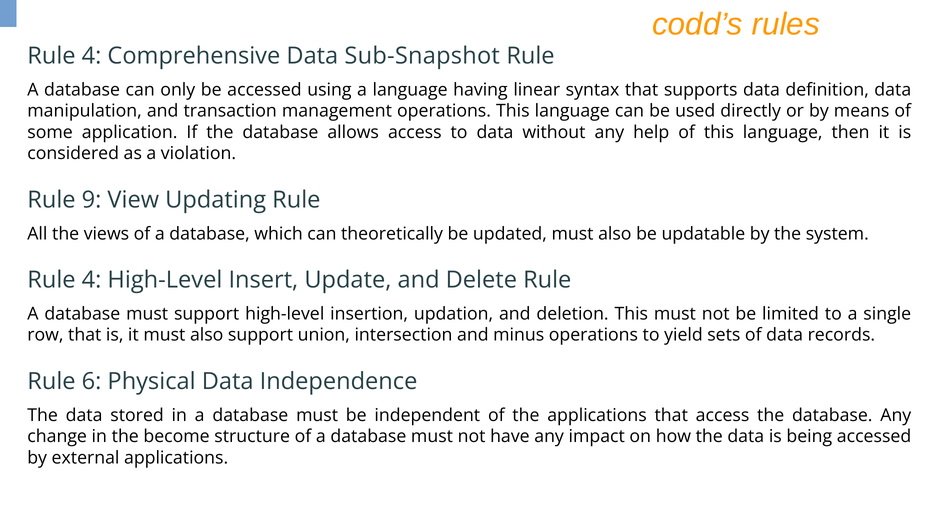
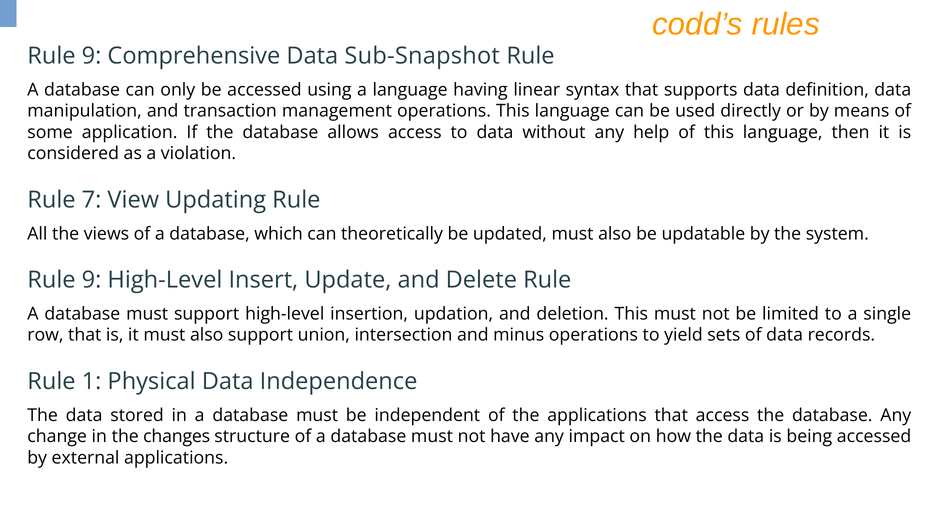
4 at (92, 56): 4 -> 9
9: 9 -> 7
4 at (92, 280): 4 -> 9
6: 6 -> 1
become: become -> changes
